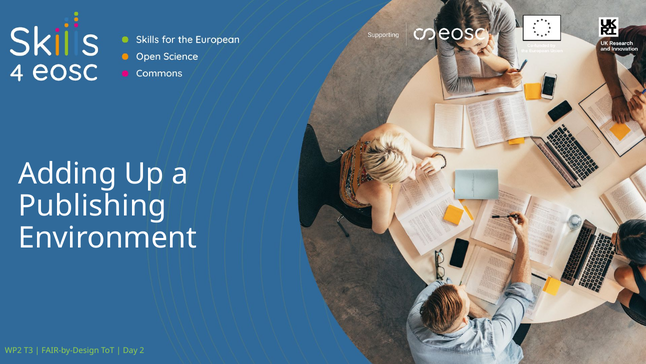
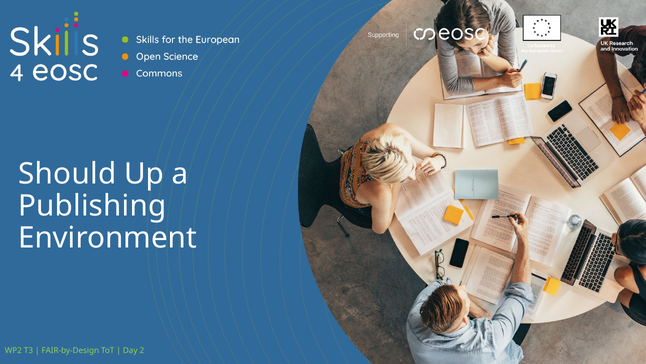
Adding: Adding -> Should
